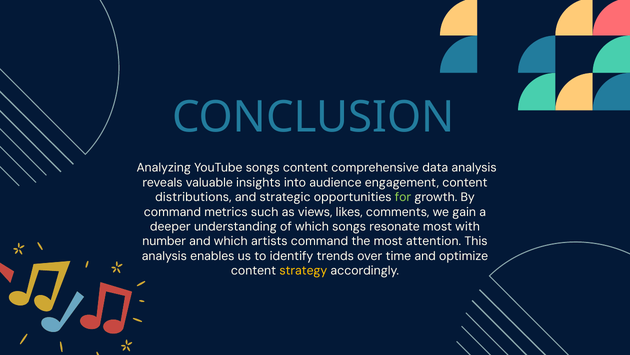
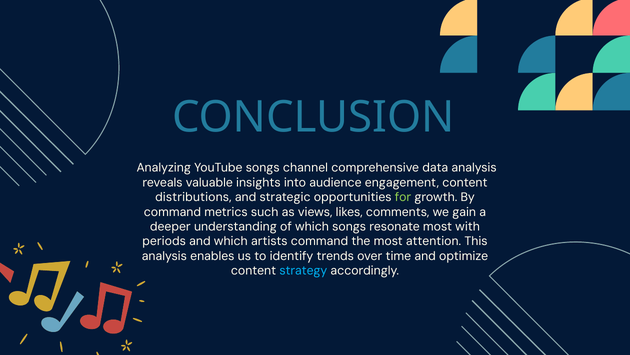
songs content: content -> channel
number: number -> periods
strategy colour: yellow -> light blue
